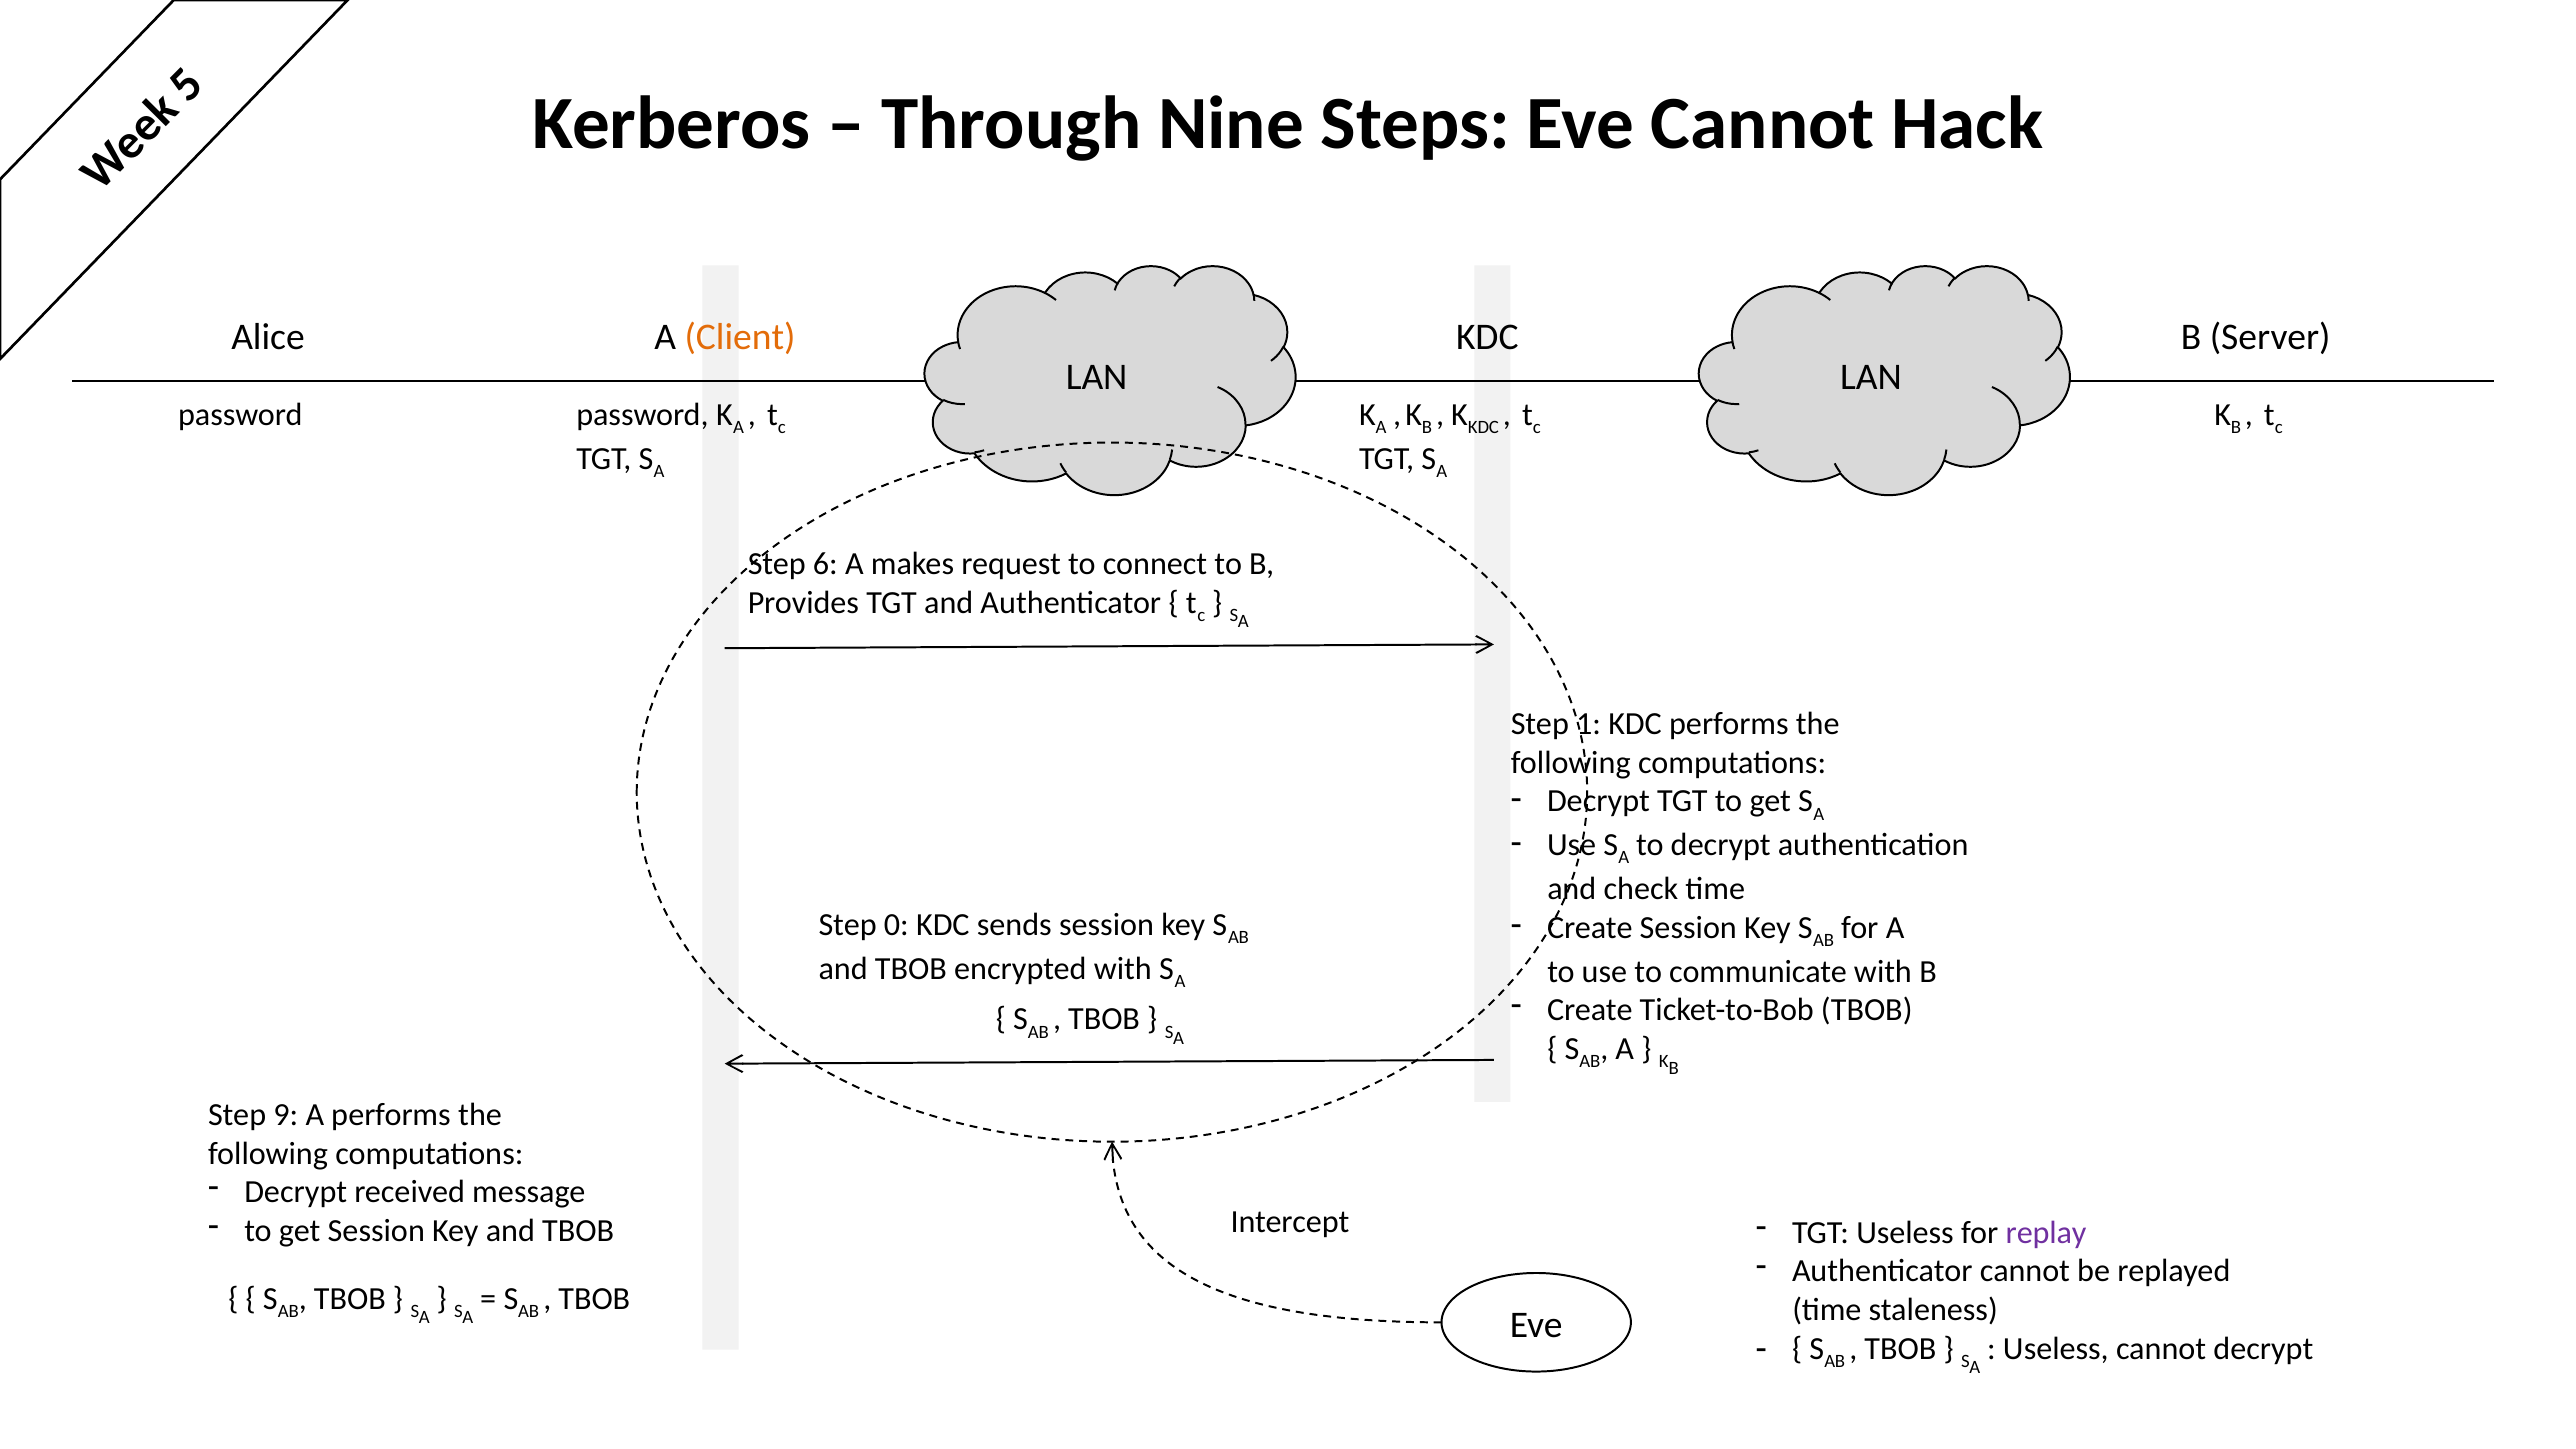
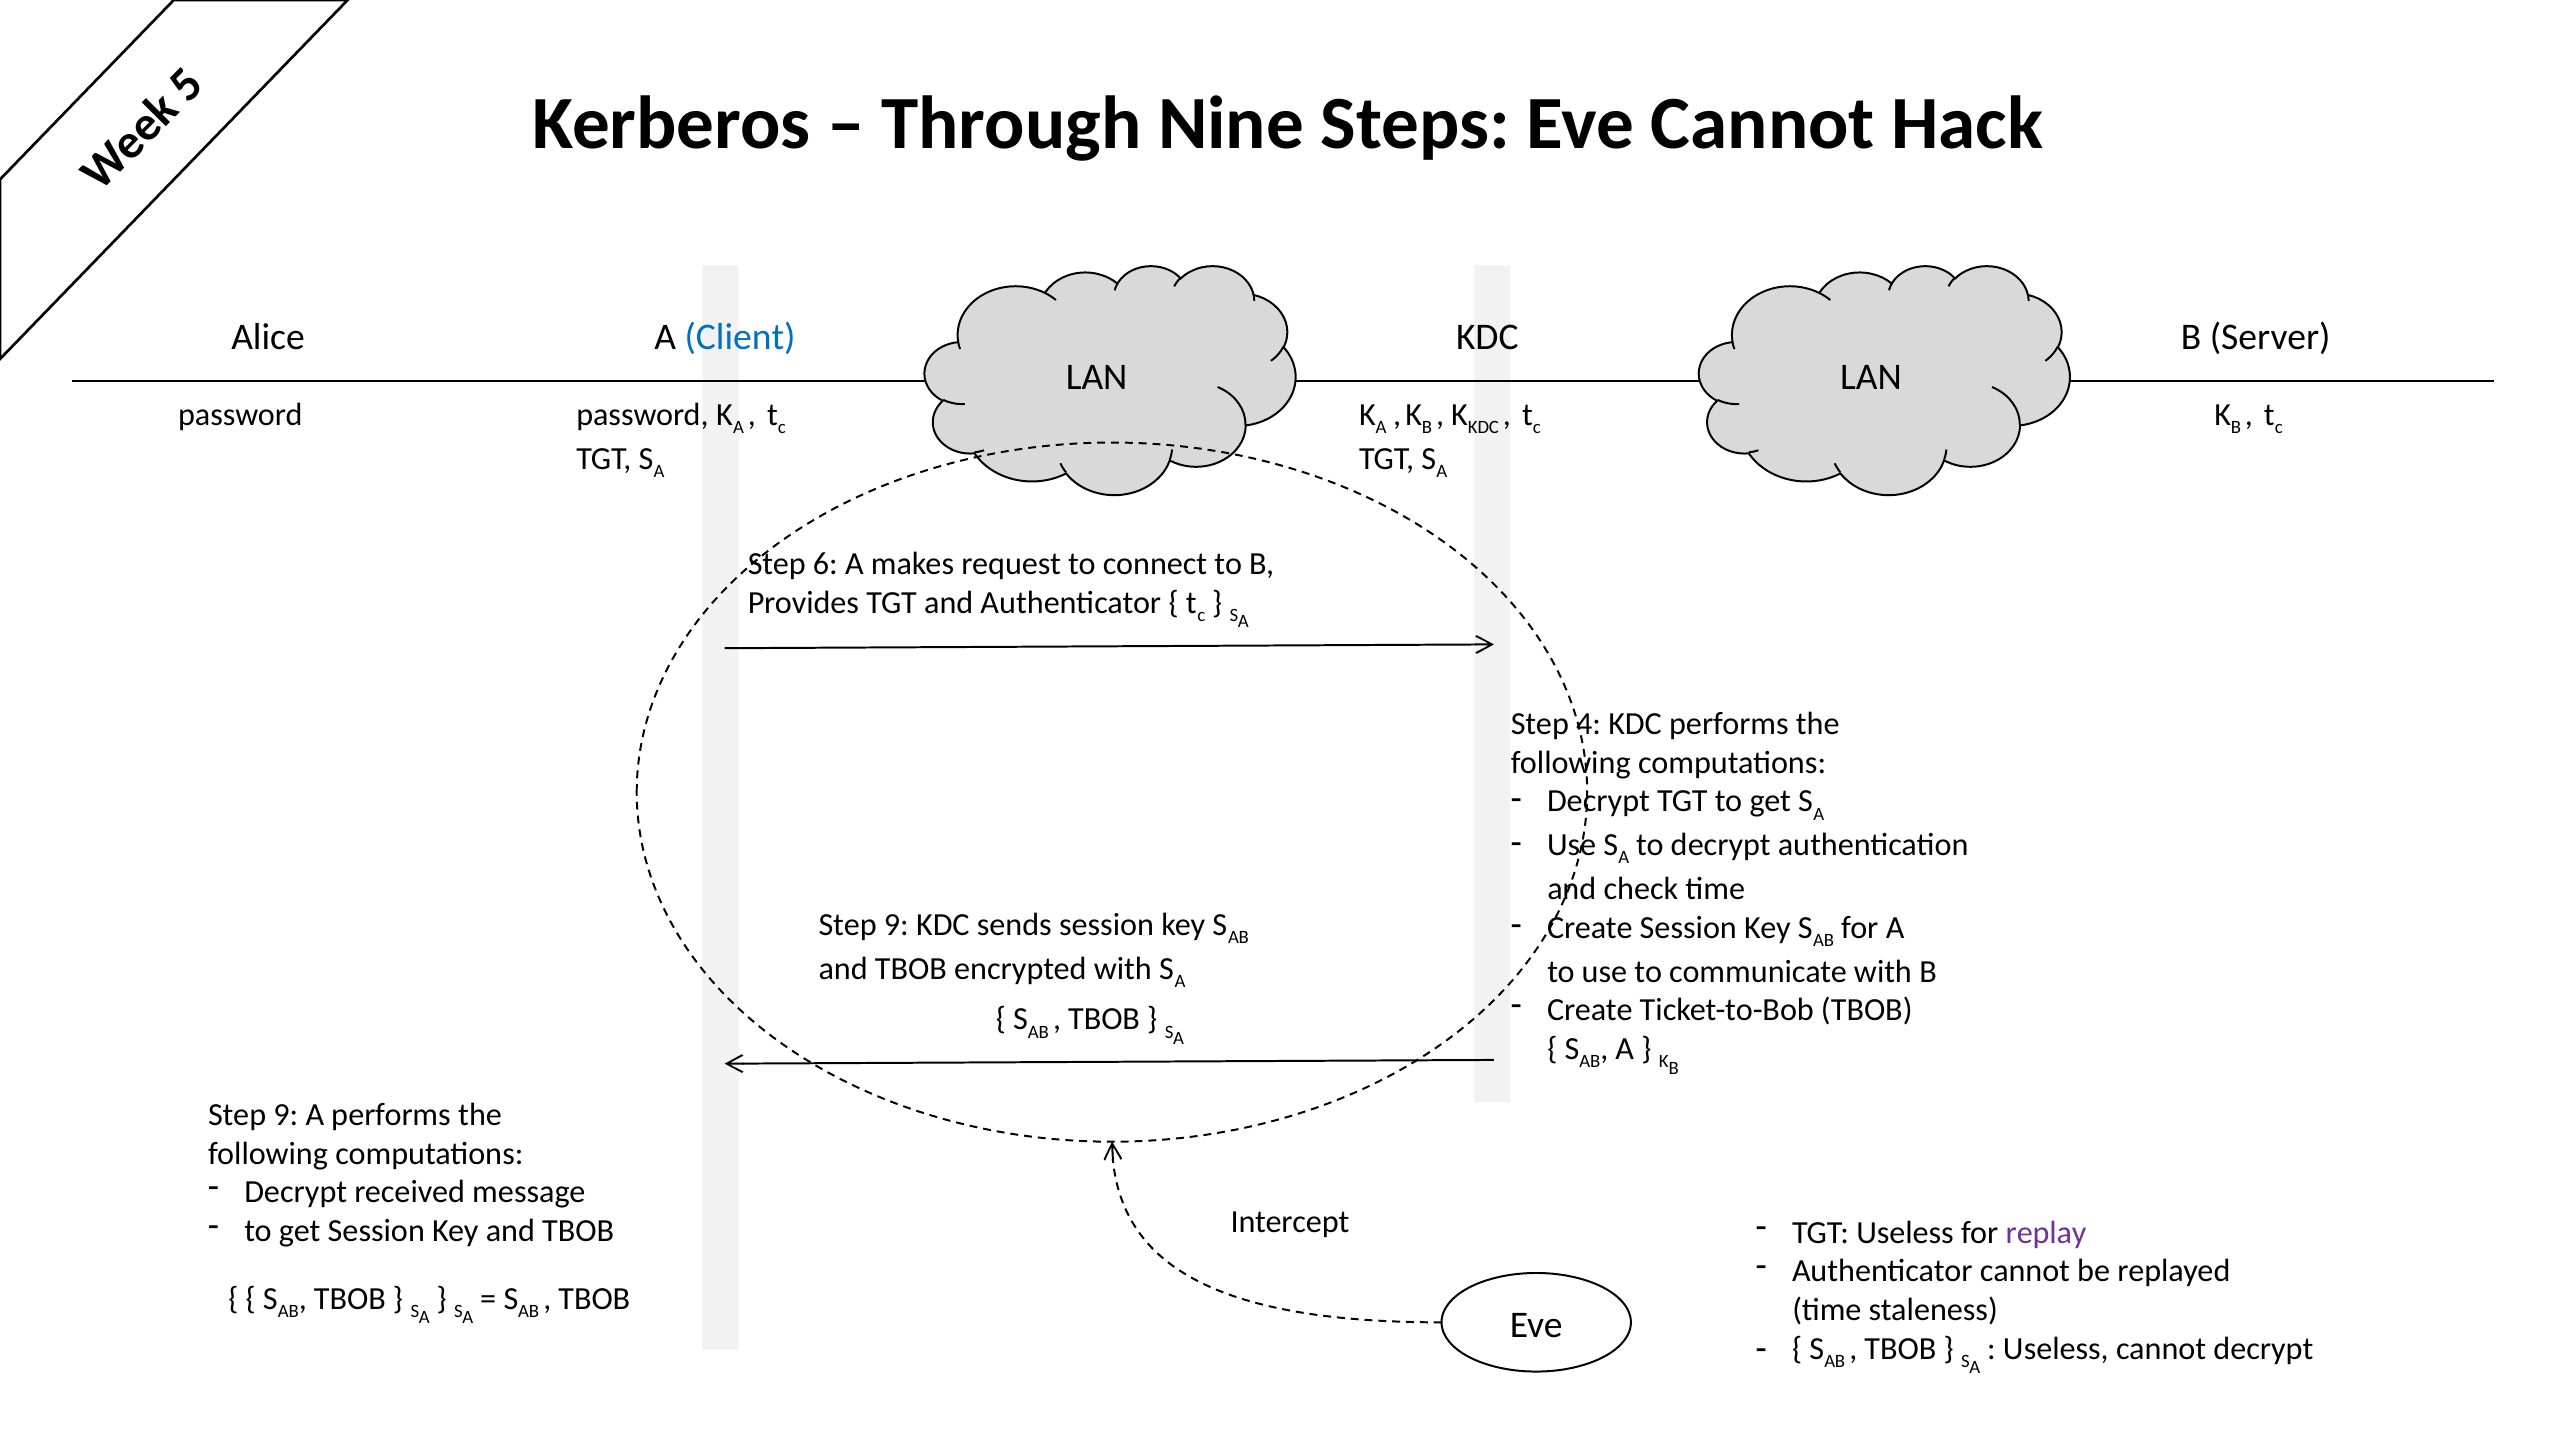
Client colour: orange -> blue
1: 1 -> 4
0 at (896, 925): 0 -> 9
